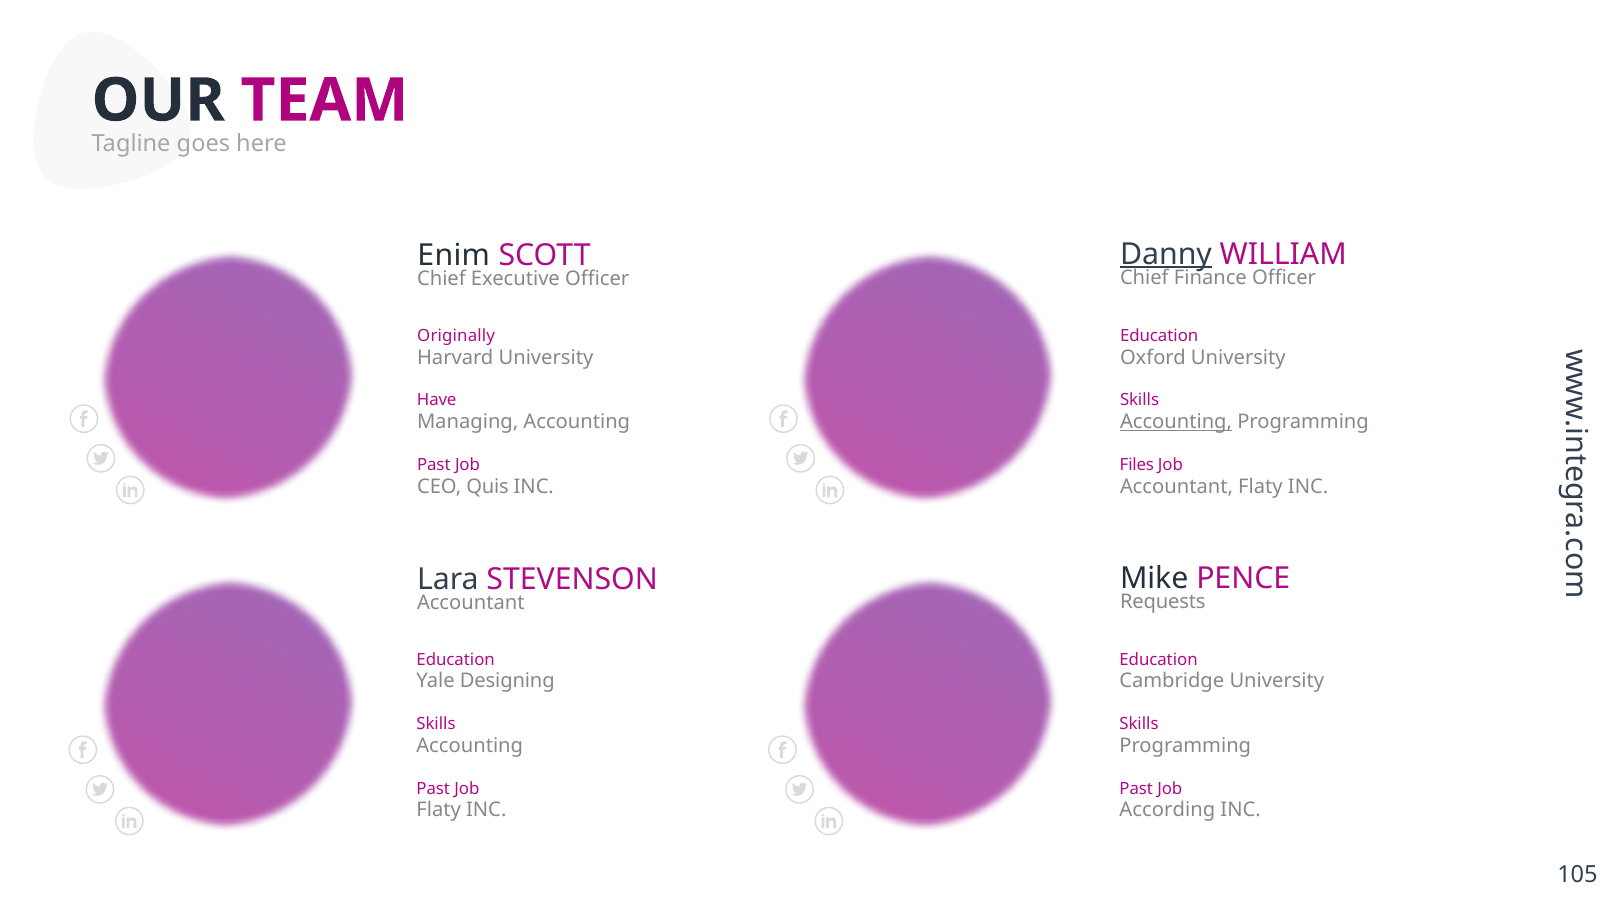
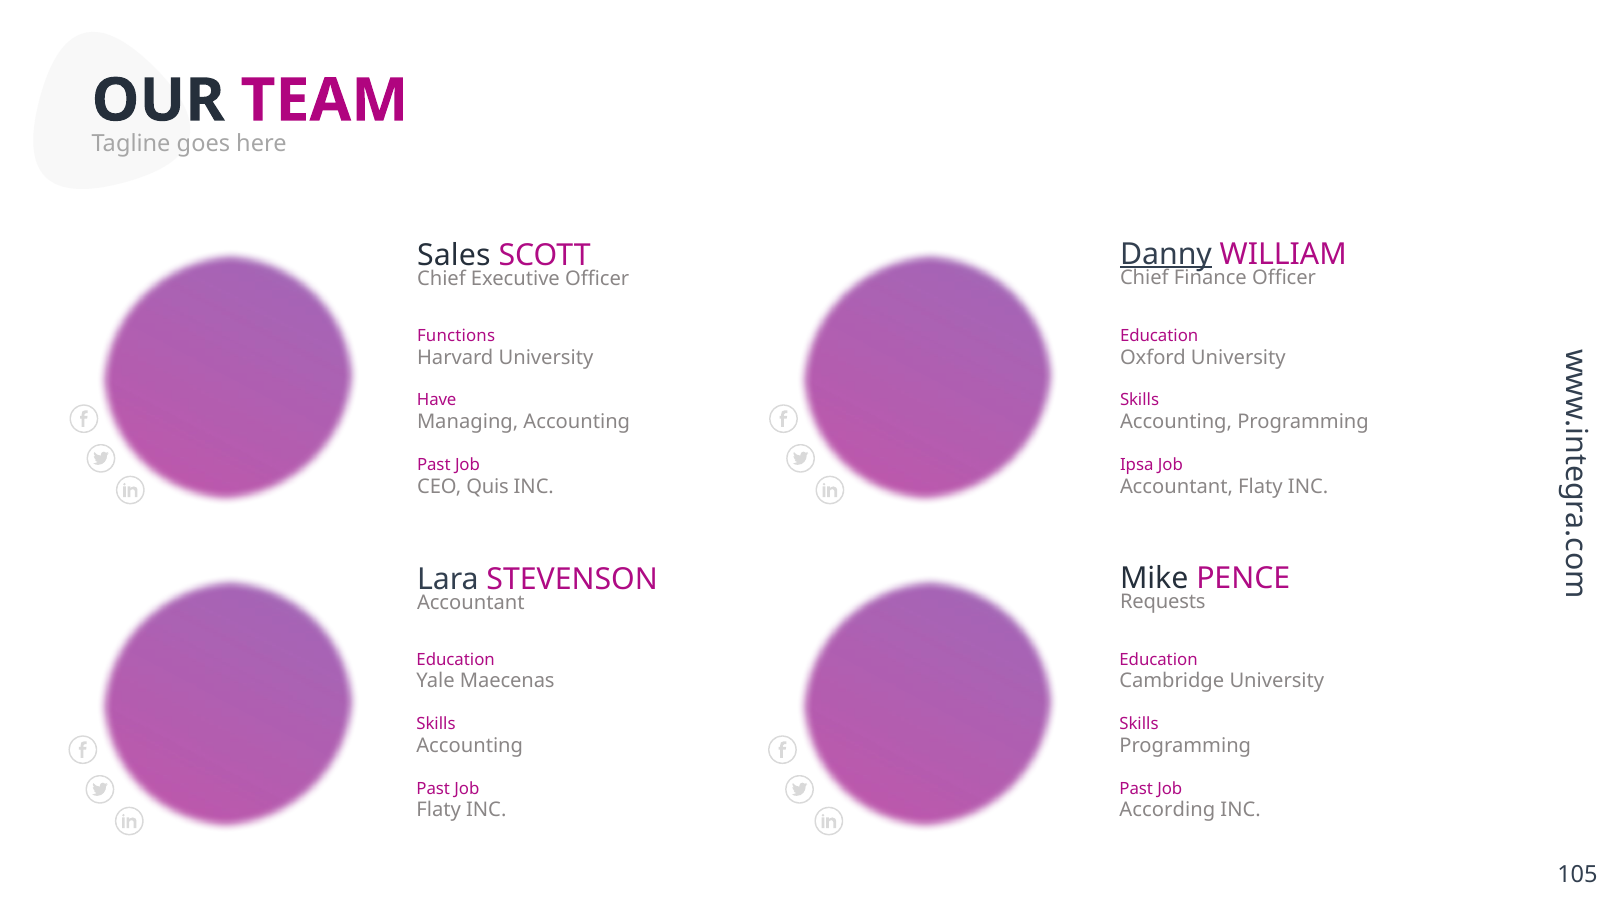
Enim: Enim -> Sales
Originally: Originally -> Functions
Accounting at (1176, 422) underline: present -> none
Files: Files -> Ipsa
Designing: Designing -> Maecenas
